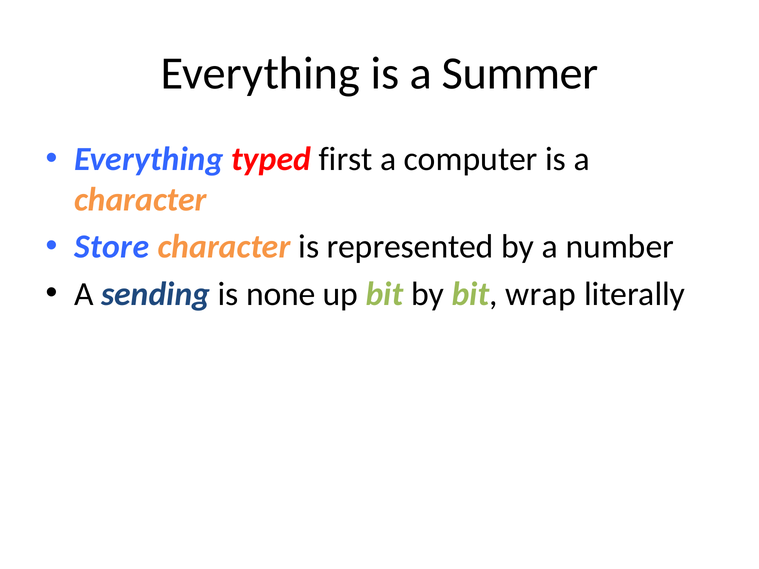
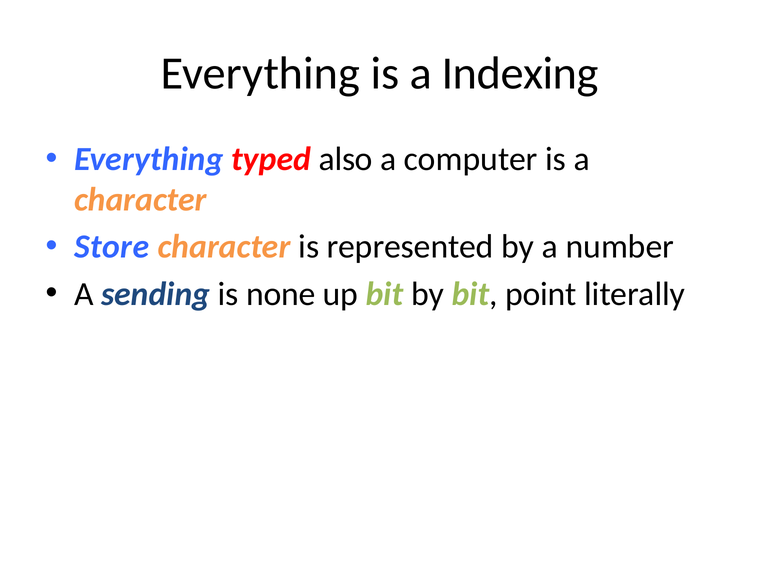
Summer: Summer -> Indexing
first: first -> also
wrap: wrap -> point
